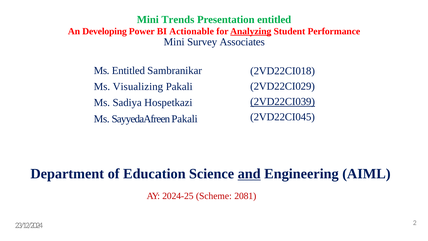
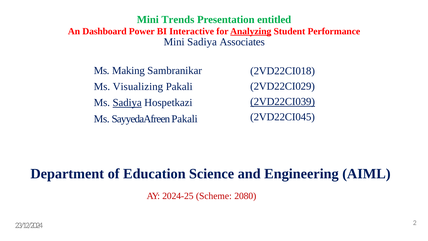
Developing: Developing -> Dashboard
Actionable: Actionable -> Interactive
Mini Survey: Survey -> Sadiya
Ms Entitled: Entitled -> Making
Sadiya at (127, 103) underline: none -> present
and underline: present -> none
2081: 2081 -> 2080
